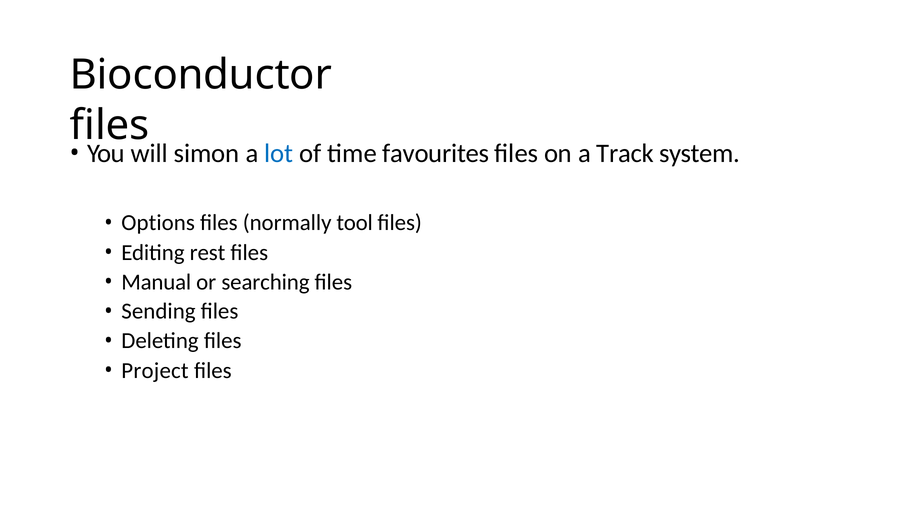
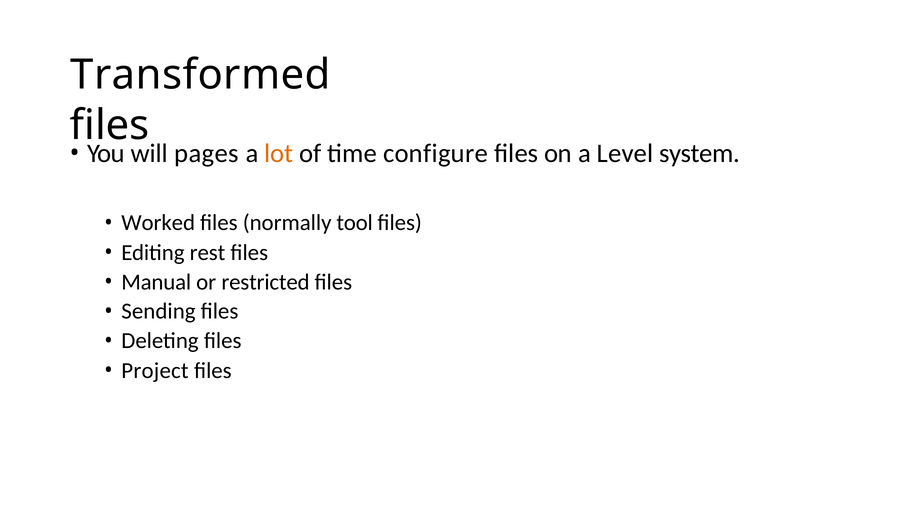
Bioconductor: Bioconductor -> Transformed
simon: simon -> pages
lot colour: blue -> orange
favourites: favourites -> configure
Track: Track -> Level
Options: Options -> Worked
searching: searching -> restricted
